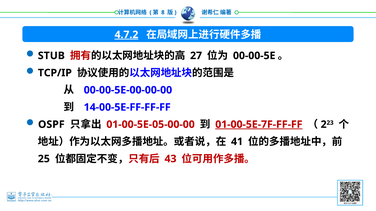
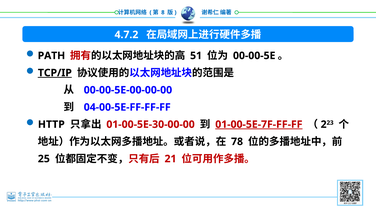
4.7.2 underline: present -> none
STUB: STUB -> PATH
27: 27 -> 51
TCP/IP underline: none -> present
14-00-5E-FF-FF-FF: 14-00-5E-FF-FF-FF -> 04-00-5E-FF-FF-FF
OSPF: OSPF -> HTTP
01-00-5E-05-00-00: 01-00-5E-05-00-00 -> 01-00-5E-30-00-00
41: 41 -> 78
43: 43 -> 21
